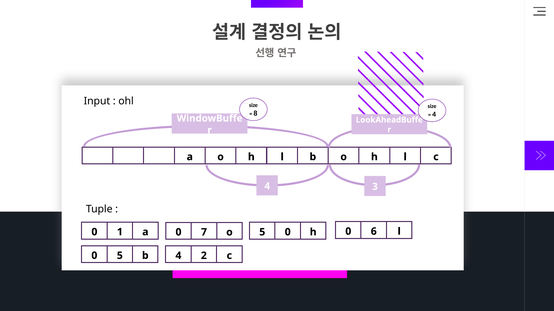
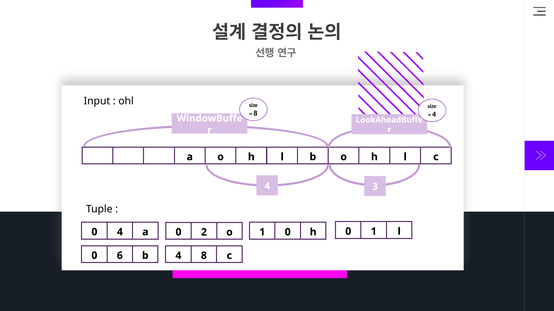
0 1: 1 -> 4
7: 7 -> 2
o 5: 5 -> 1
0 6: 6 -> 1
0 5: 5 -> 6
4 2: 2 -> 8
